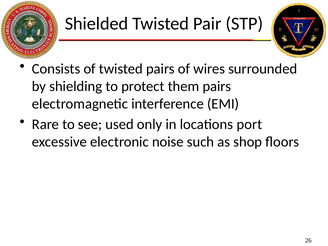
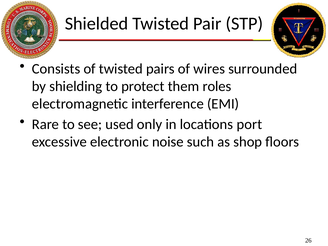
them pairs: pairs -> roles
